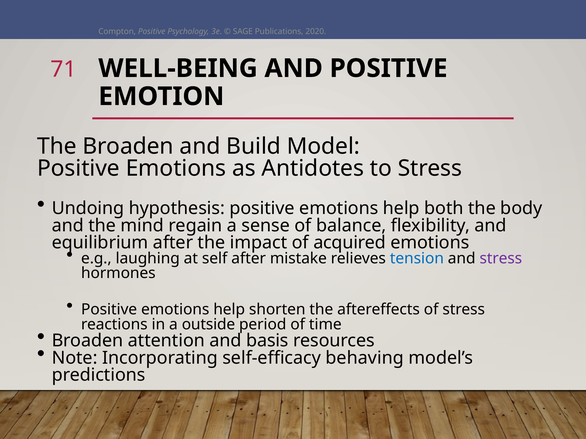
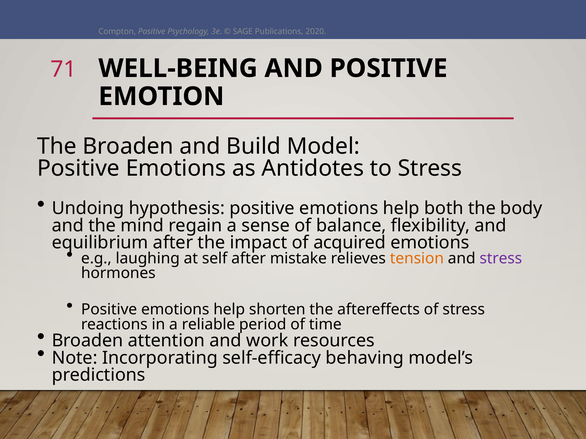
tension colour: blue -> orange
outside: outside -> reliable
basis: basis -> work
